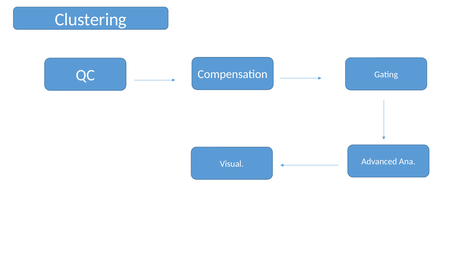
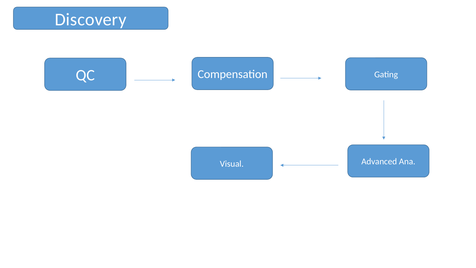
Clustering: Clustering -> Discovery
